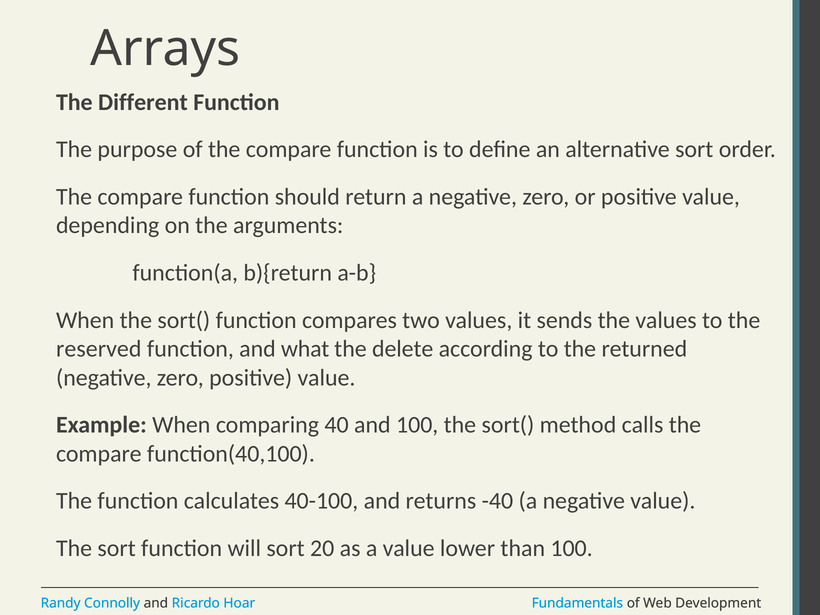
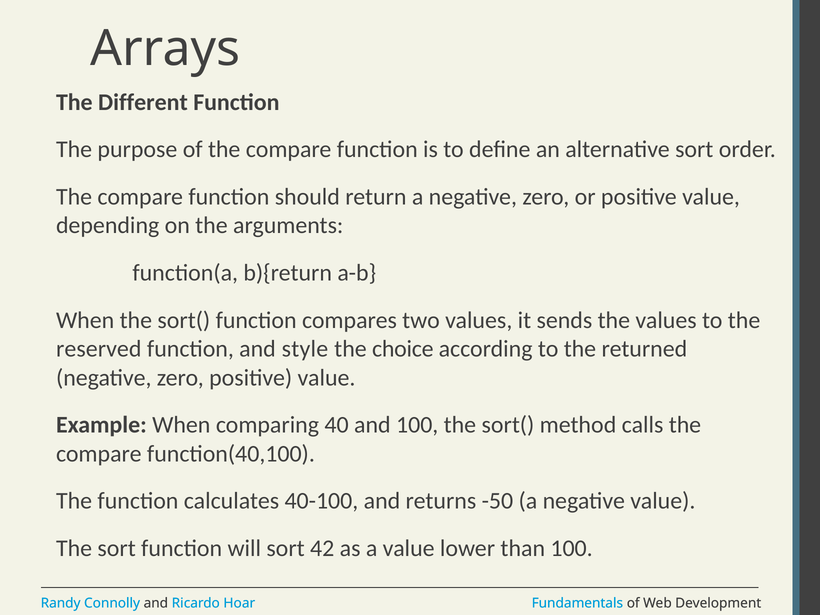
what: what -> style
delete: delete -> choice
-40: -40 -> -50
20: 20 -> 42
